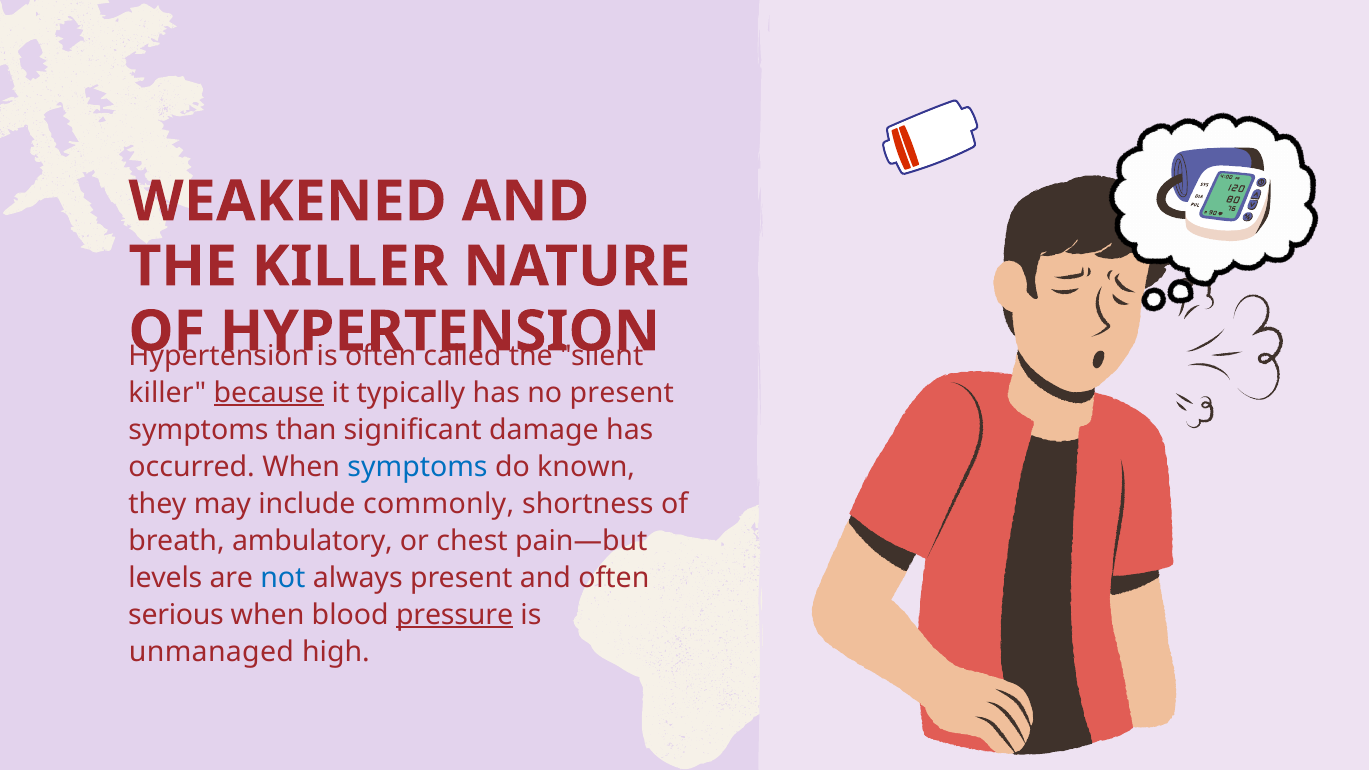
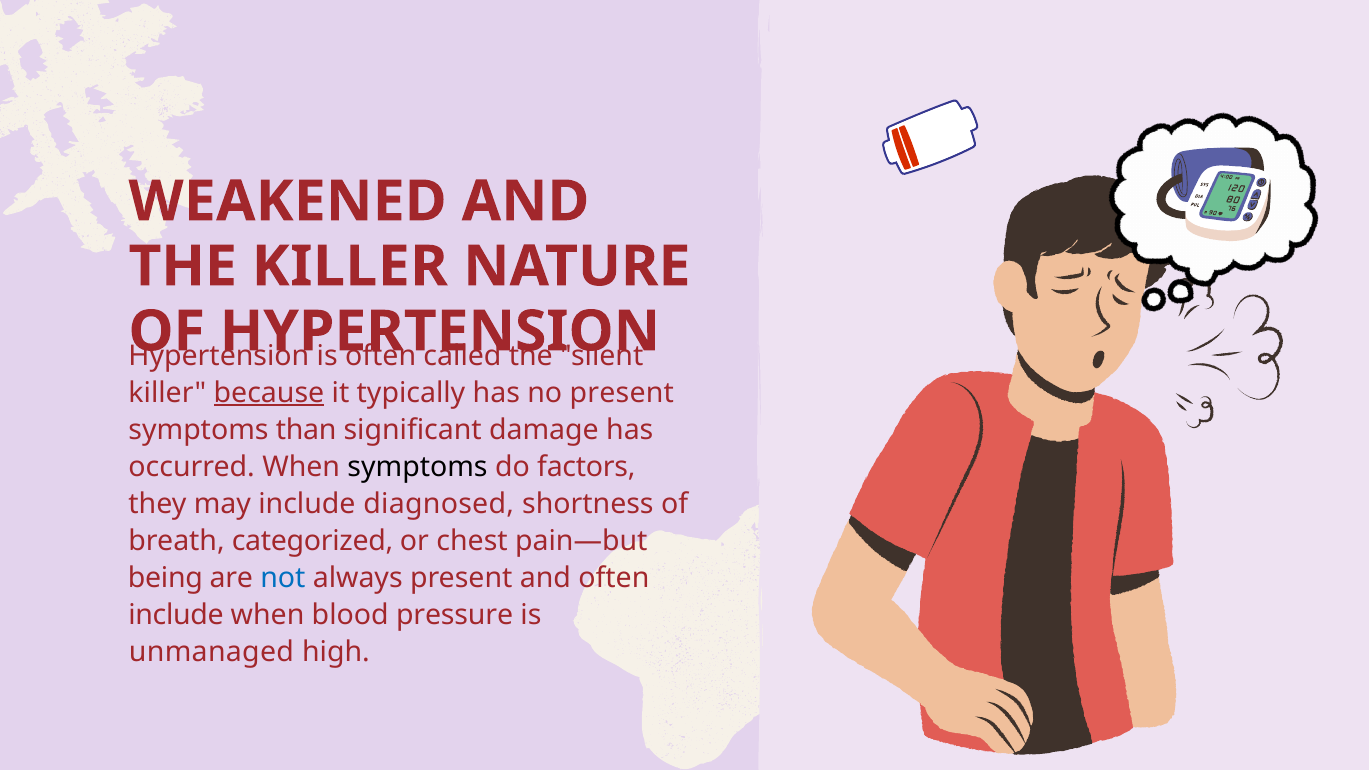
symptoms at (418, 467) colour: blue -> black
known: known -> factors
commonly: commonly -> diagnosed
ambulatory: ambulatory -> categorized
levels: levels -> being
serious at (176, 615): serious -> include
pressure underline: present -> none
